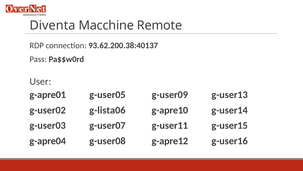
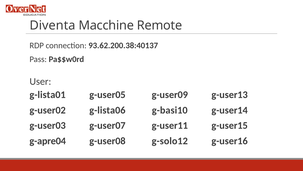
g-apre01: g-apre01 -> g-lista01
g-apre10: g-apre10 -> g-basi10
g-apre12: g-apre12 -> g-solo12
